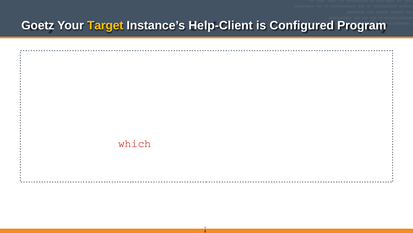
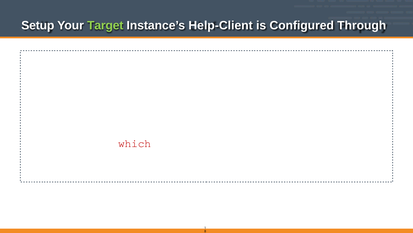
Goetz: Goetz -> Setup
Target colour: yellow -> light green
Program: Program -> Through
